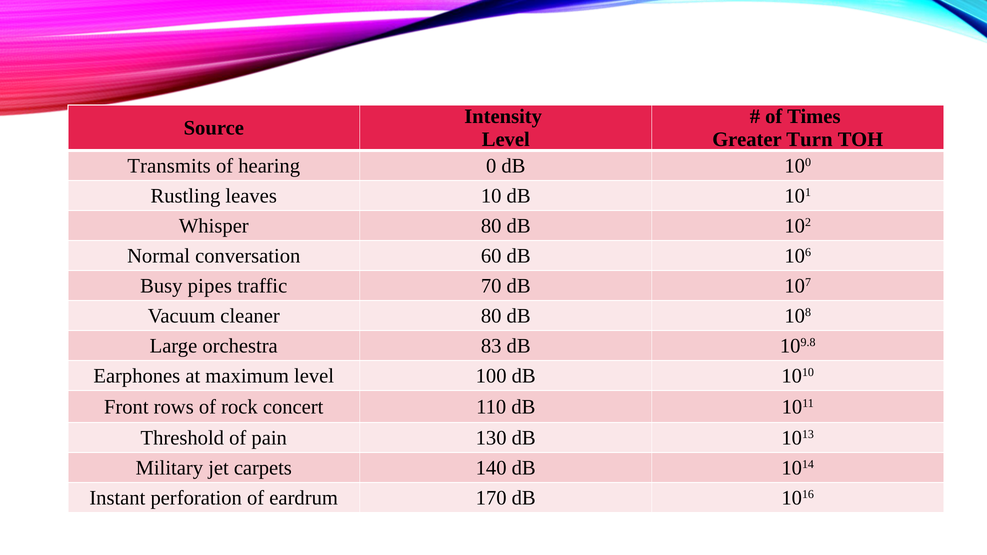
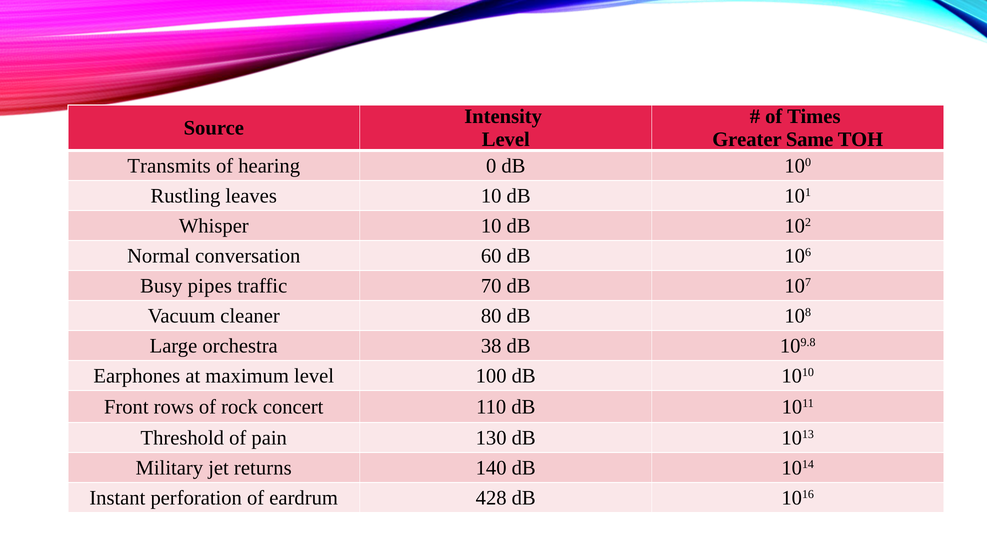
Turn: Turn -> Same
Whisper 80: 80 -> 10
83: 83 -> 38
carpets: carpets -> returns
170: 170 -> 428
